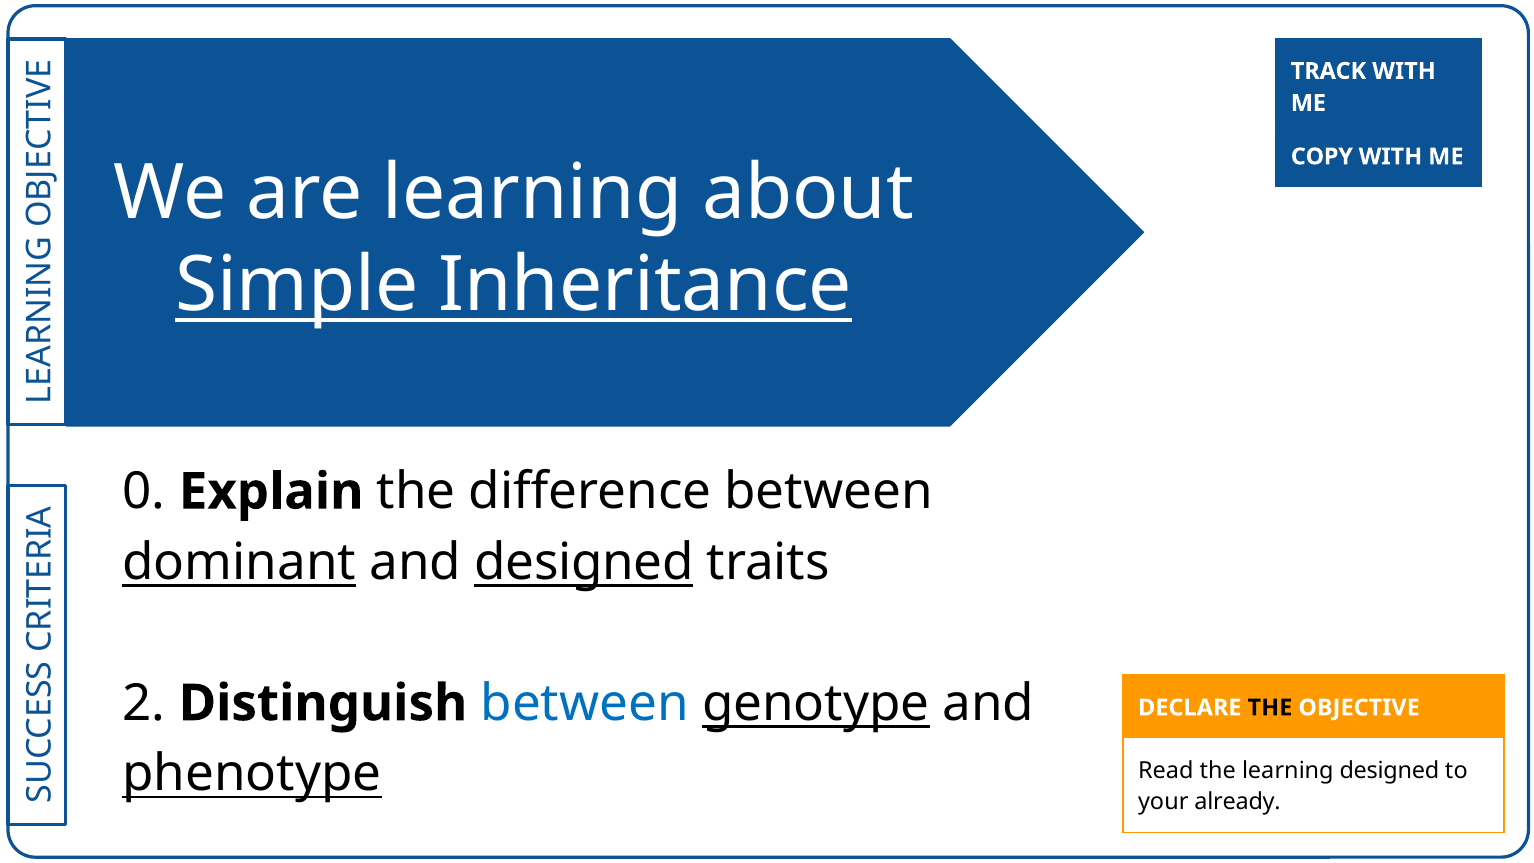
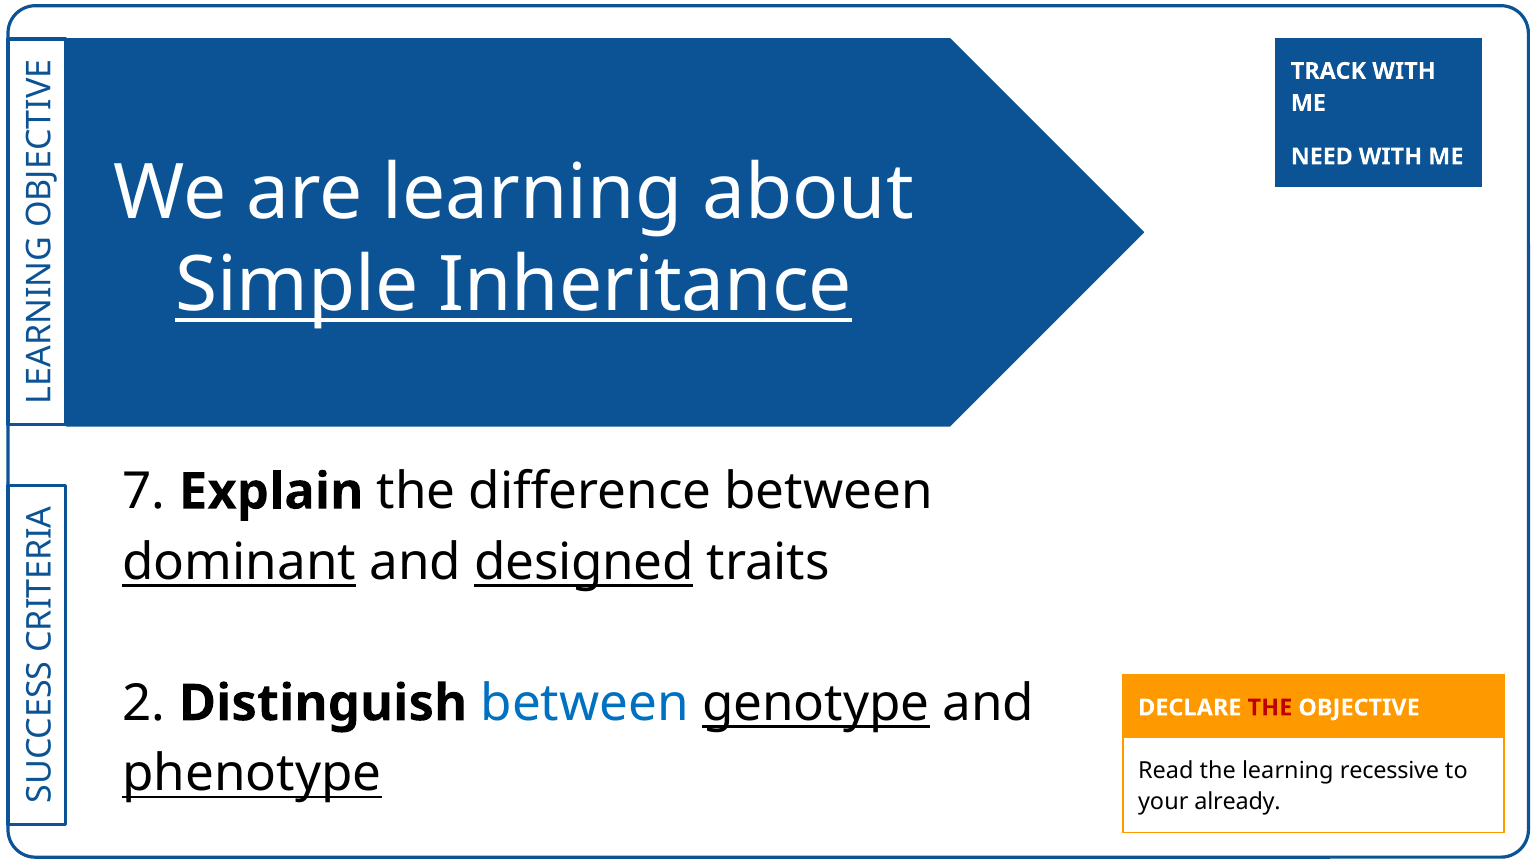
COPY: COPY -> NEED
0: 0 -> 7
THE at (1270, 708) colour: black -> red
learning designed: designed -> recessive
